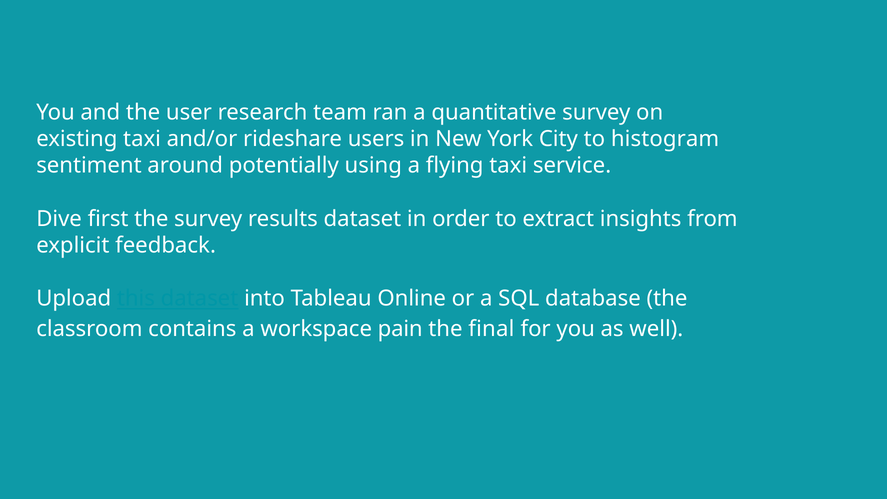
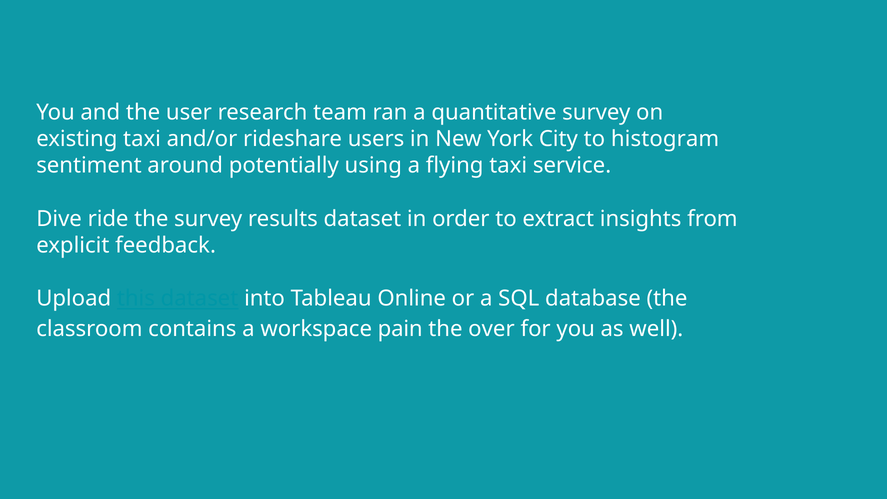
first: first -> ride
final: final -> over
